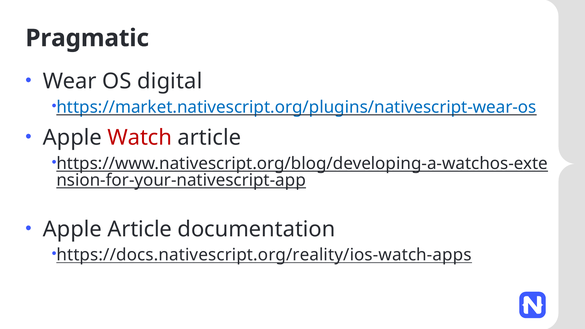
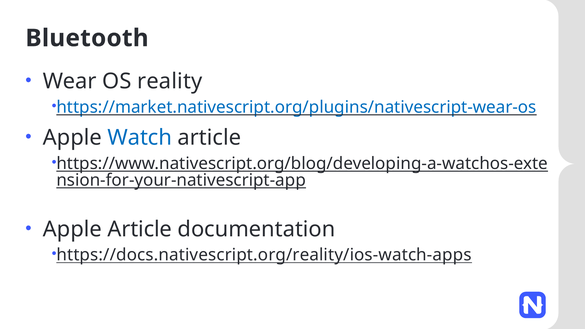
Pragmatic: Pragmatic -> Bluetooth
digital: digital -> reality
Watch colour: red -> blue
